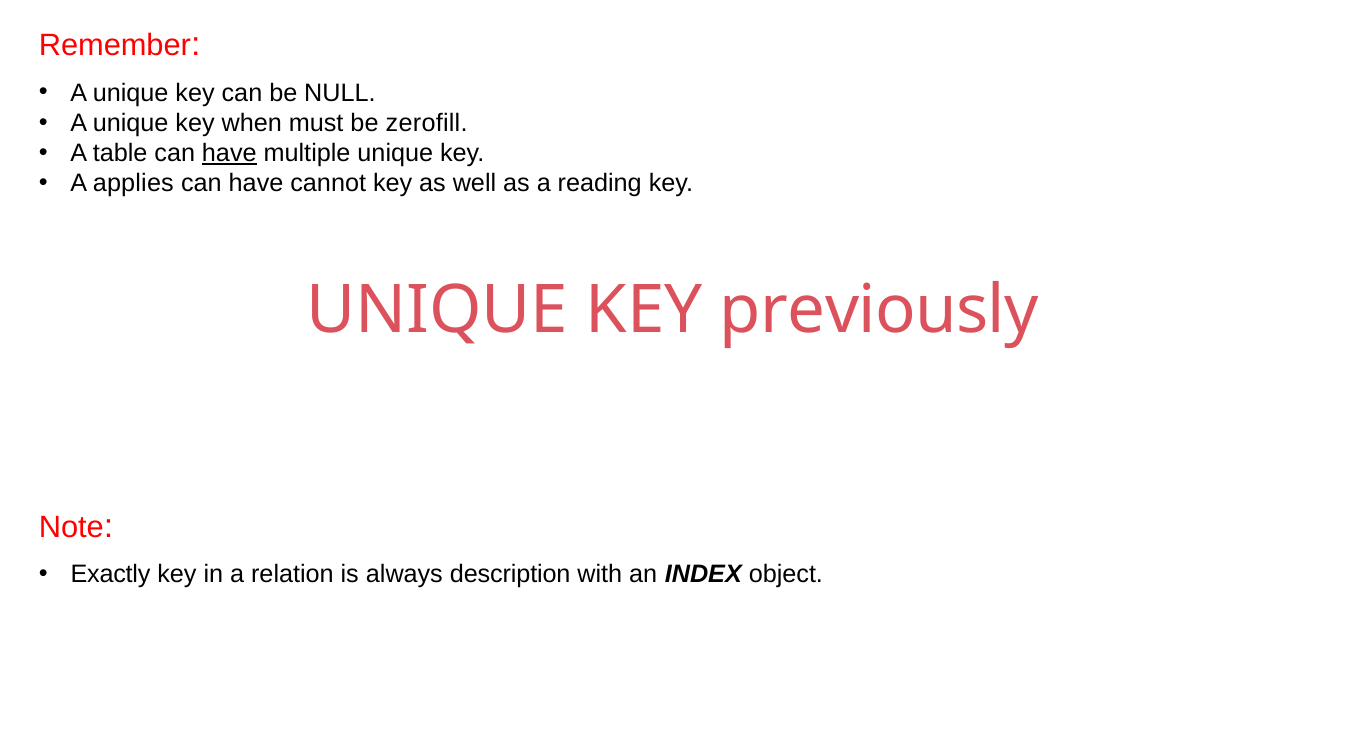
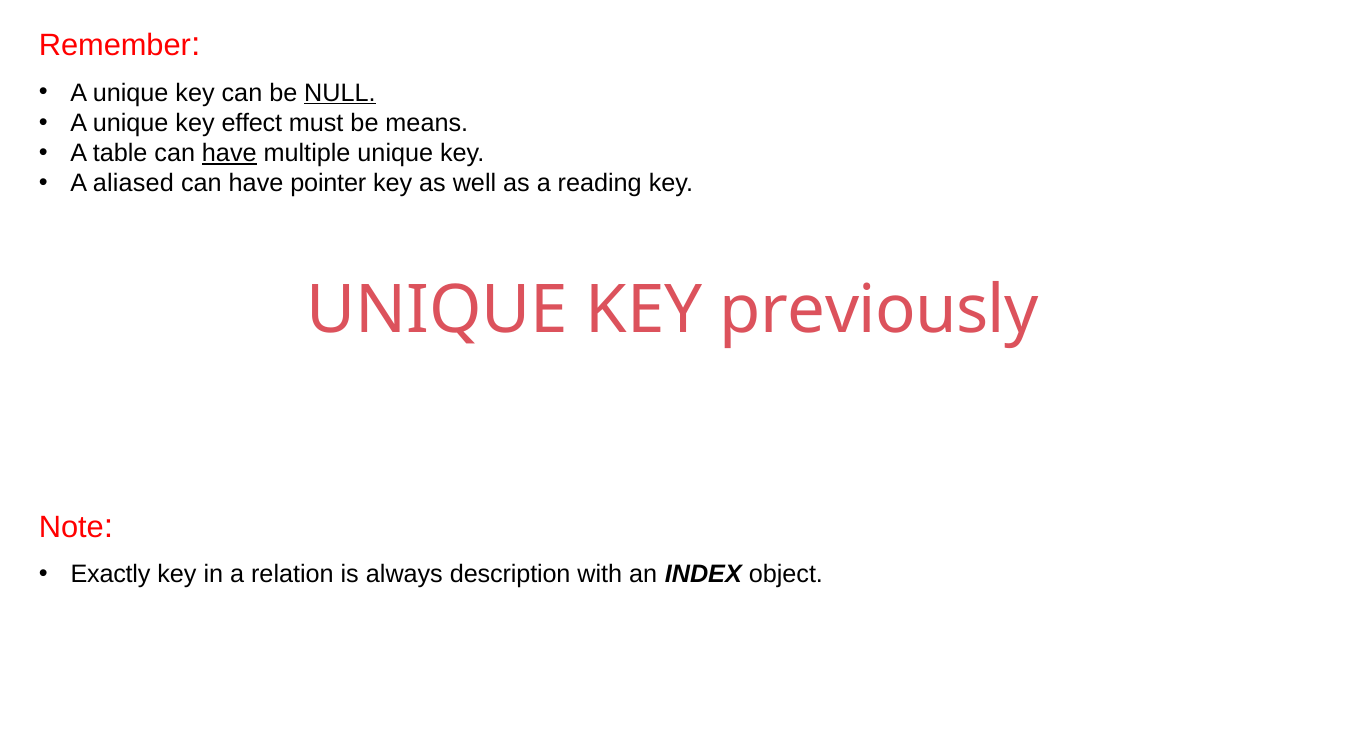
NULL underline: none -> present
when: when -> effect
zerofill: zerofill -> means
applies: applies -> aliased
cannot: cannot -> pointer
